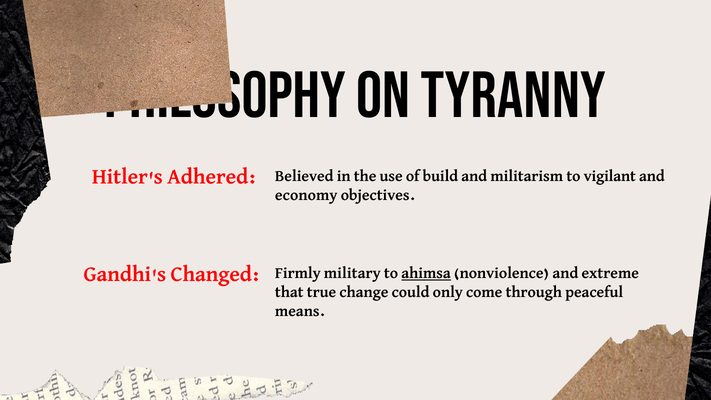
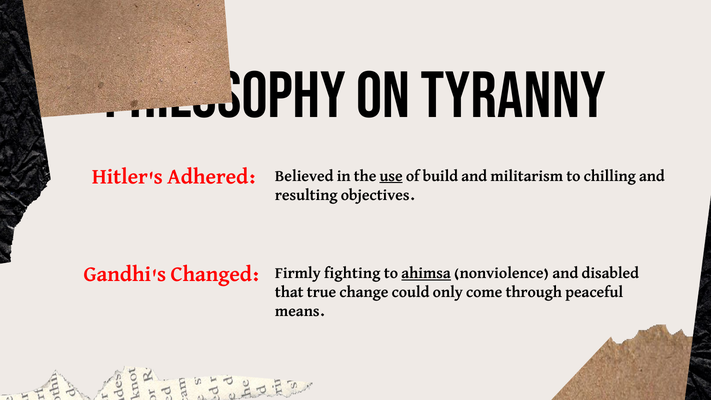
use underline: none -> present
vigilant: vigilant -> chilling
economy: economy -> resulting
military: military -> fighting
extreme: extreme -> disabled
